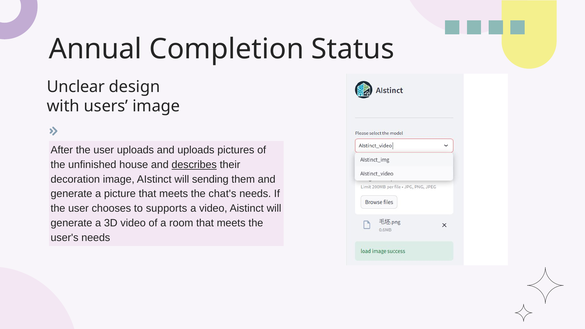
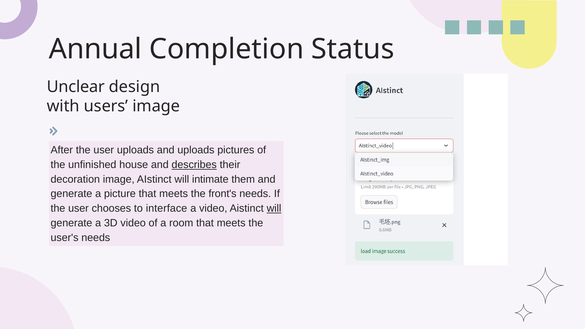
sending: sending -> intimate
chat's: chat's -> front's
supports: supports -> interface
will at (274, 208) underline: none -> present
